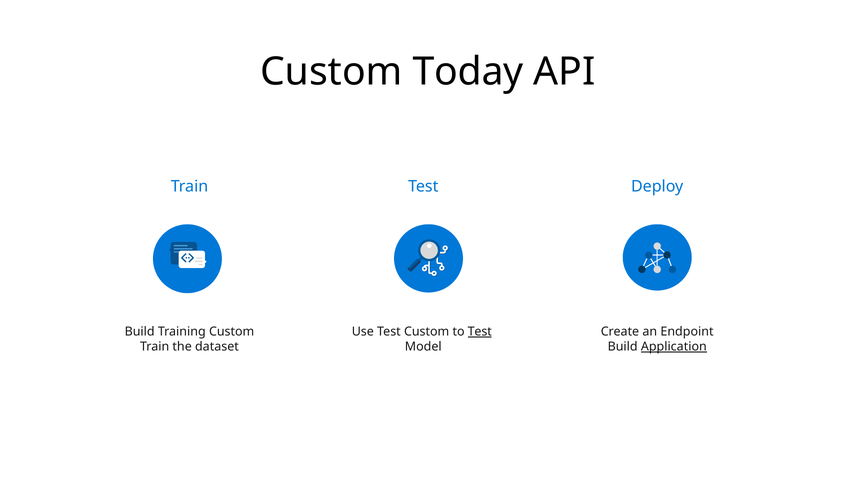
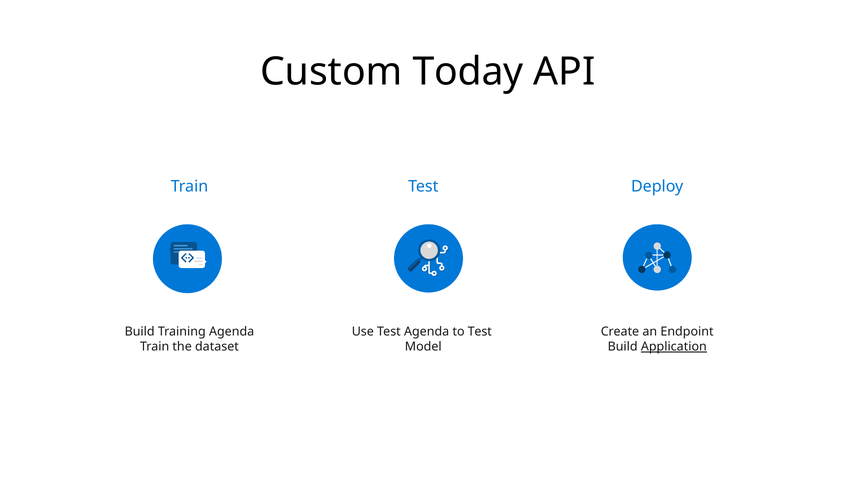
Training Custom: Custom -> Agenda
Test Custom: Custom -> Agenda
Test at (480, 332) underline: present -> none
